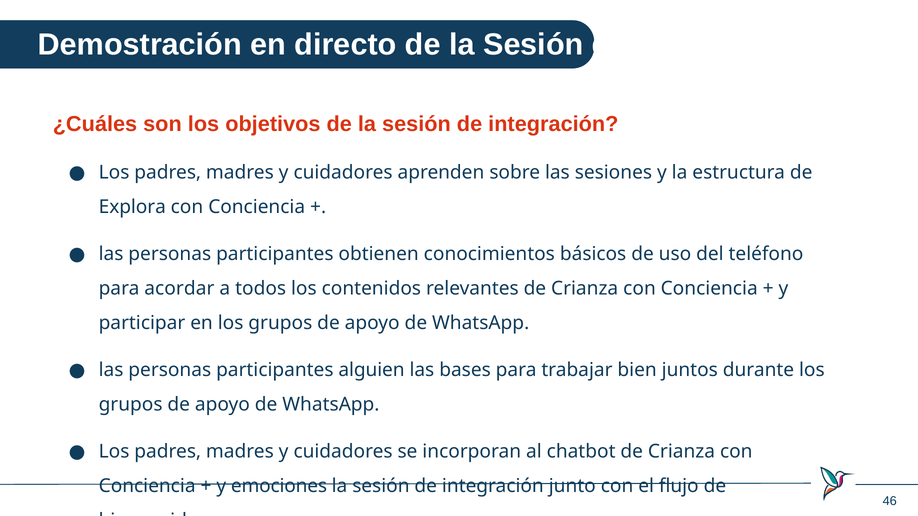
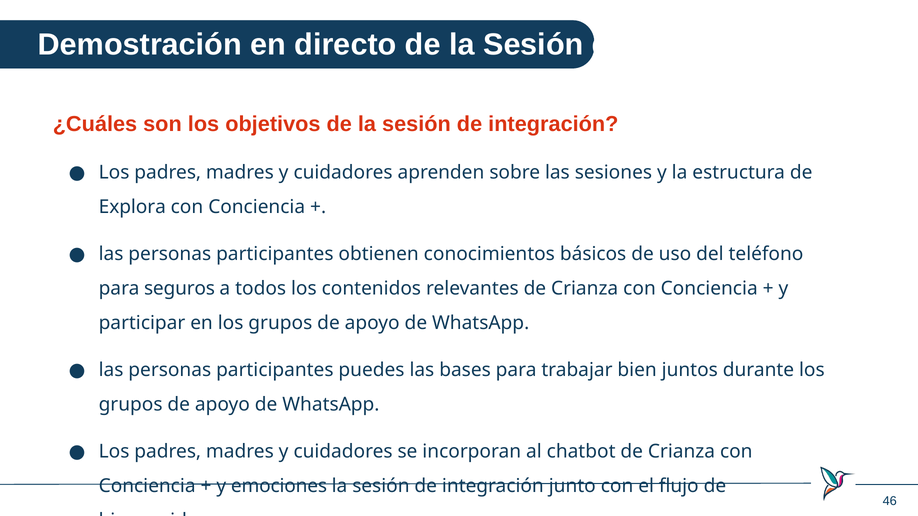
acordar: acordar -> seguros
alguien: alguien -> puedes
